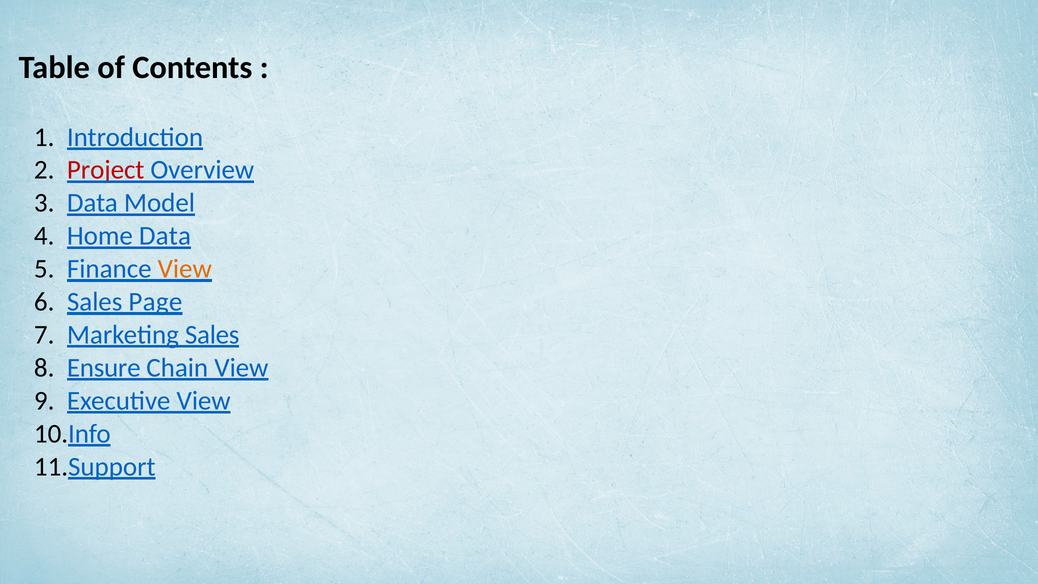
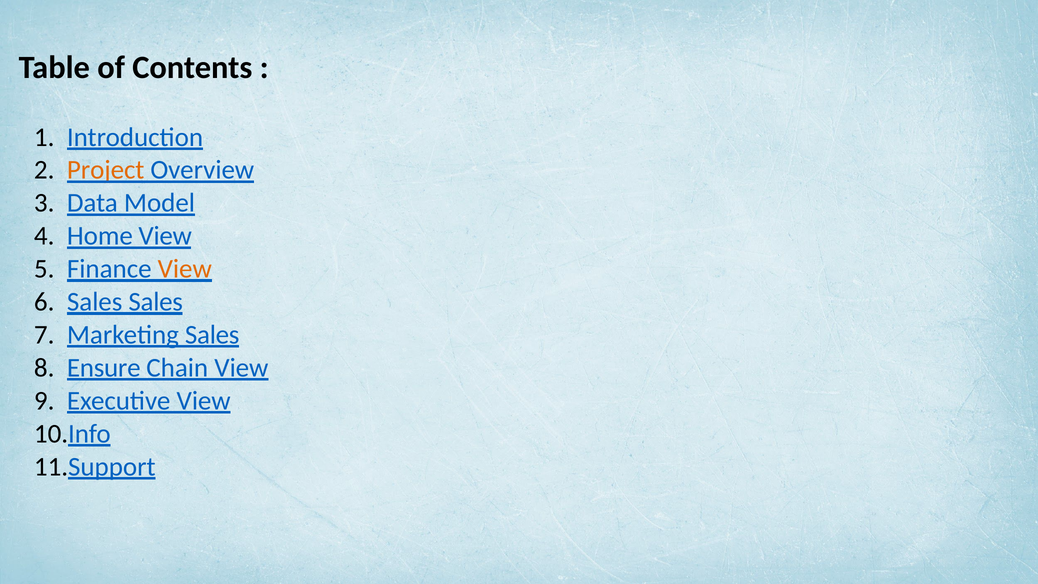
Project colour: red -> orange
Home Data: Data -> View
Sales Page: Page -> Sales
